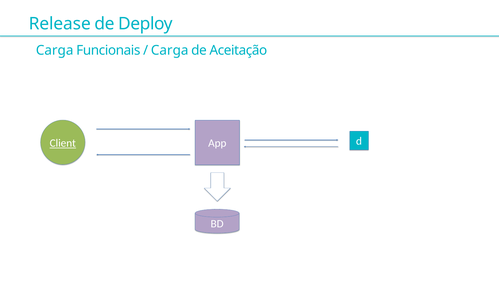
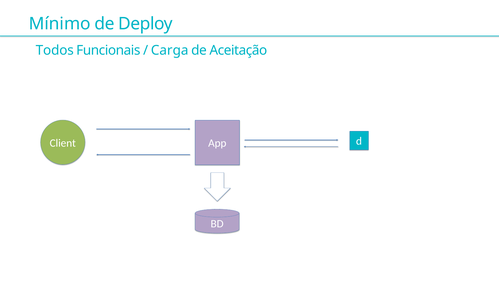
Release: Release -> Mínimo
Carga at (55, 50): Carga -> Todos
Client underline: present -> none
